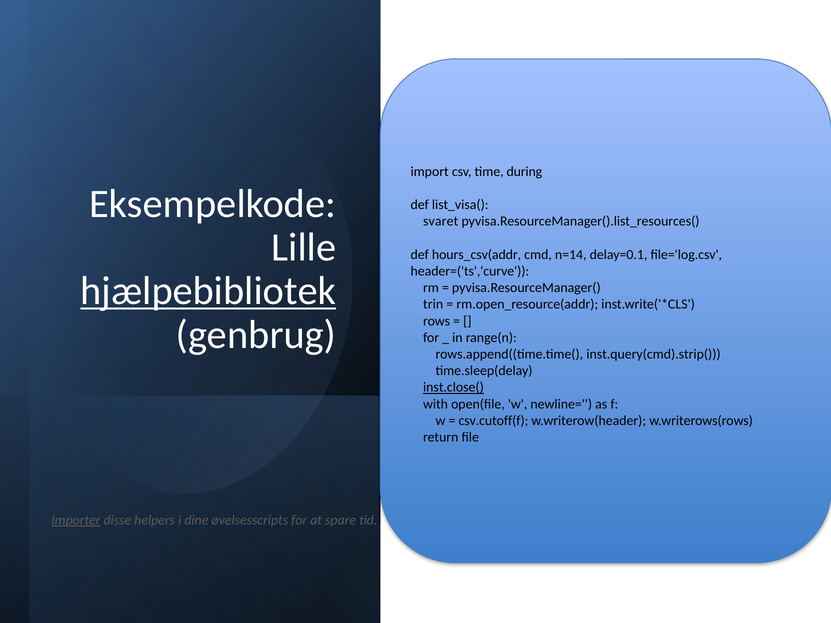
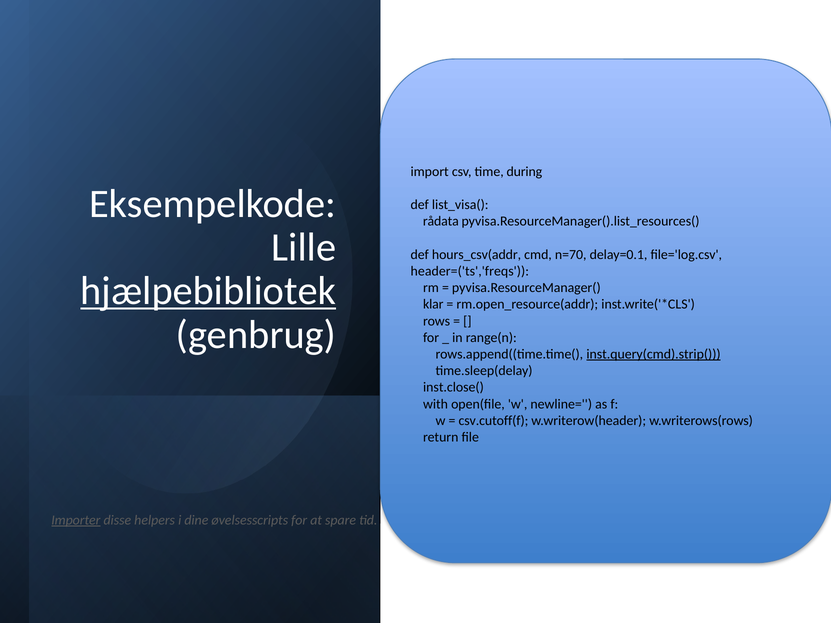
svaret: svaret -> rådata
n=14: n=14 -> n=70
header=('ts','curve: header=('ts','curve -> header=('ts','freqs
trin: trin -> klar
inst.query(cmd).strip( underline: none -> present
inst.close( underline: present -> none
